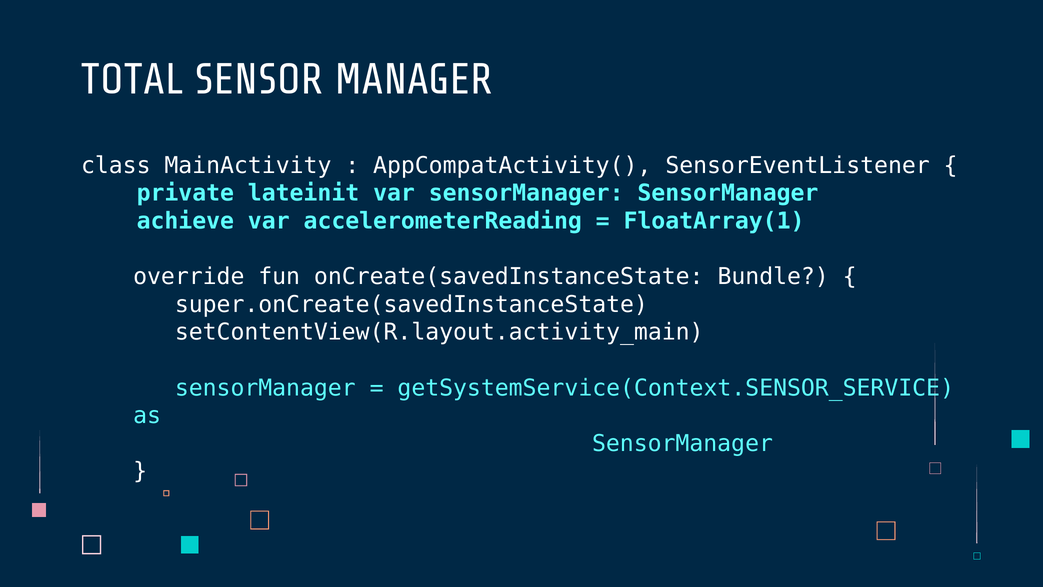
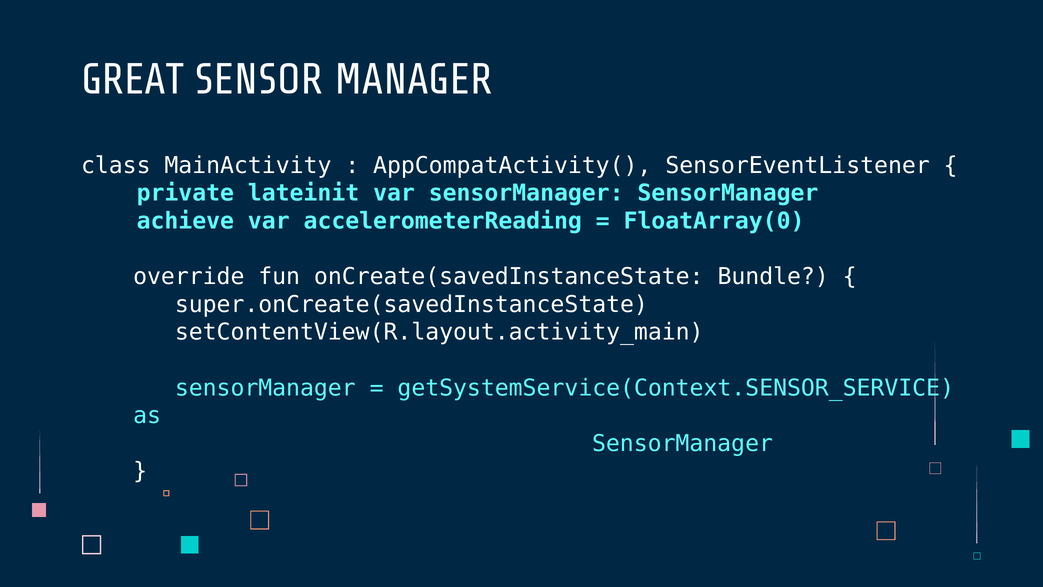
TOTAL: TOTAL -> GREAT
FloatArray(1: FloatArray(1 -> FloatArray(0
